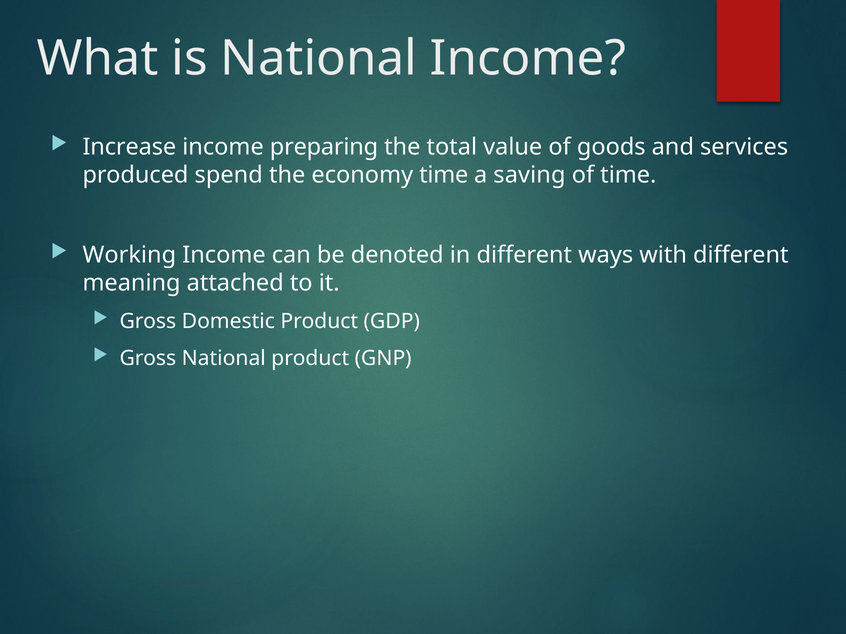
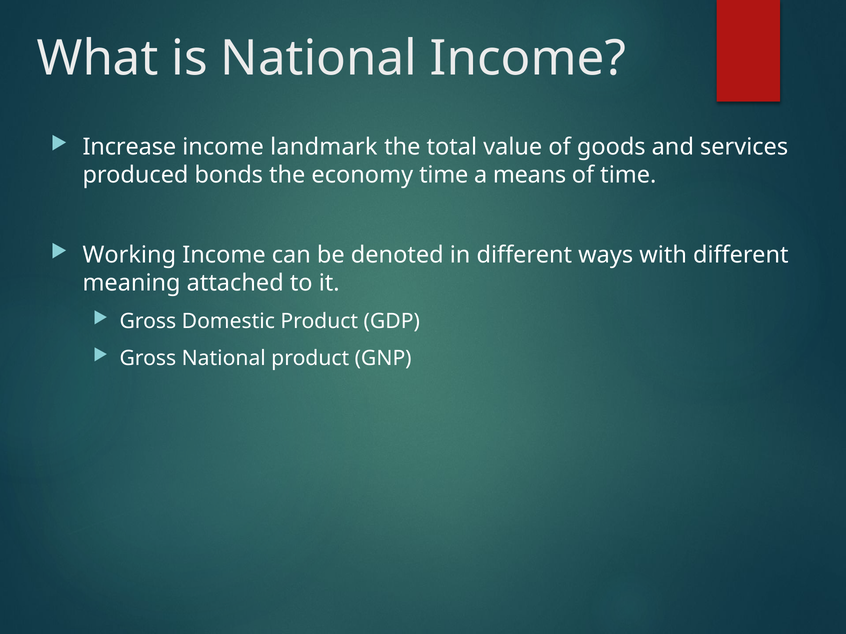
preparing: preparing -> landmark
spend: spend -> bonds
saving: saving -> means
